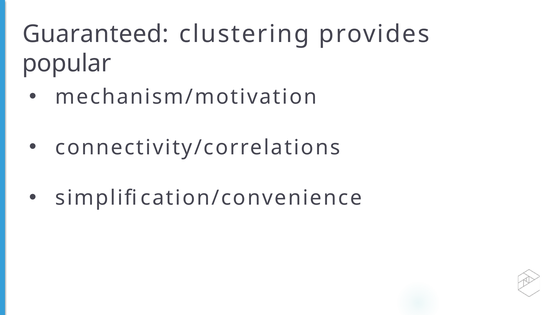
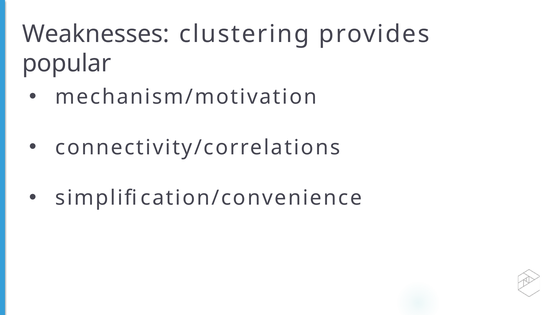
Guaranteed: Guaranteed -> Weaknesses
